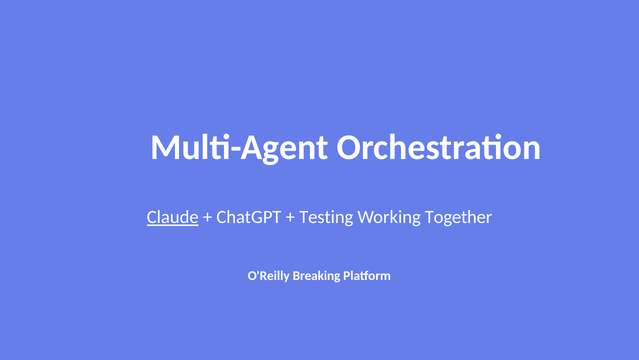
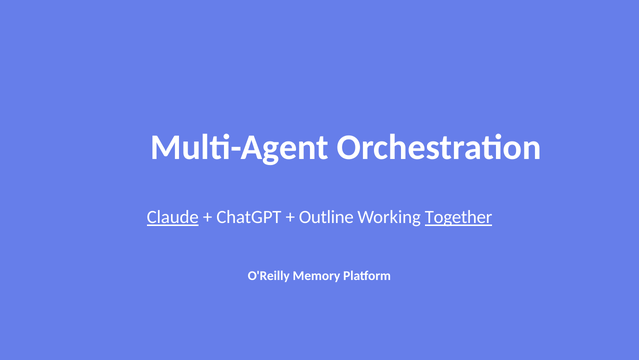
Testing: Testing -> Outline
Together underline: none -> present
Breaking: Breaking -> Memory
